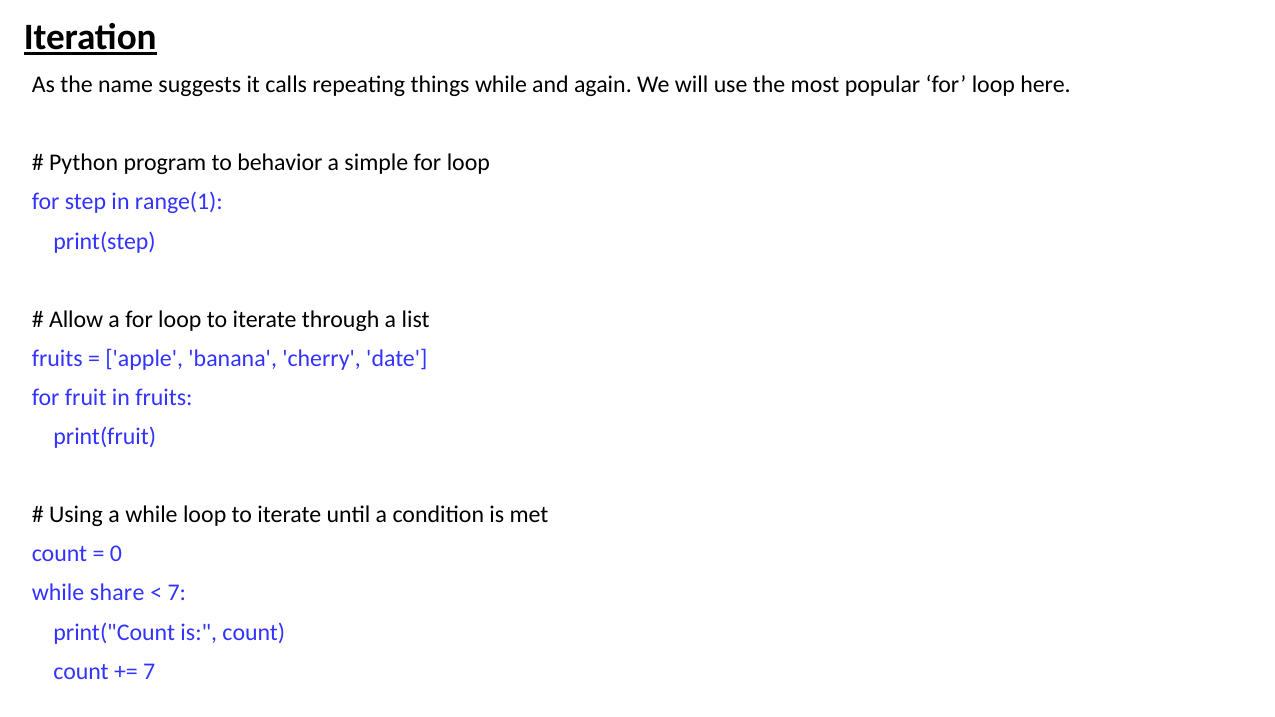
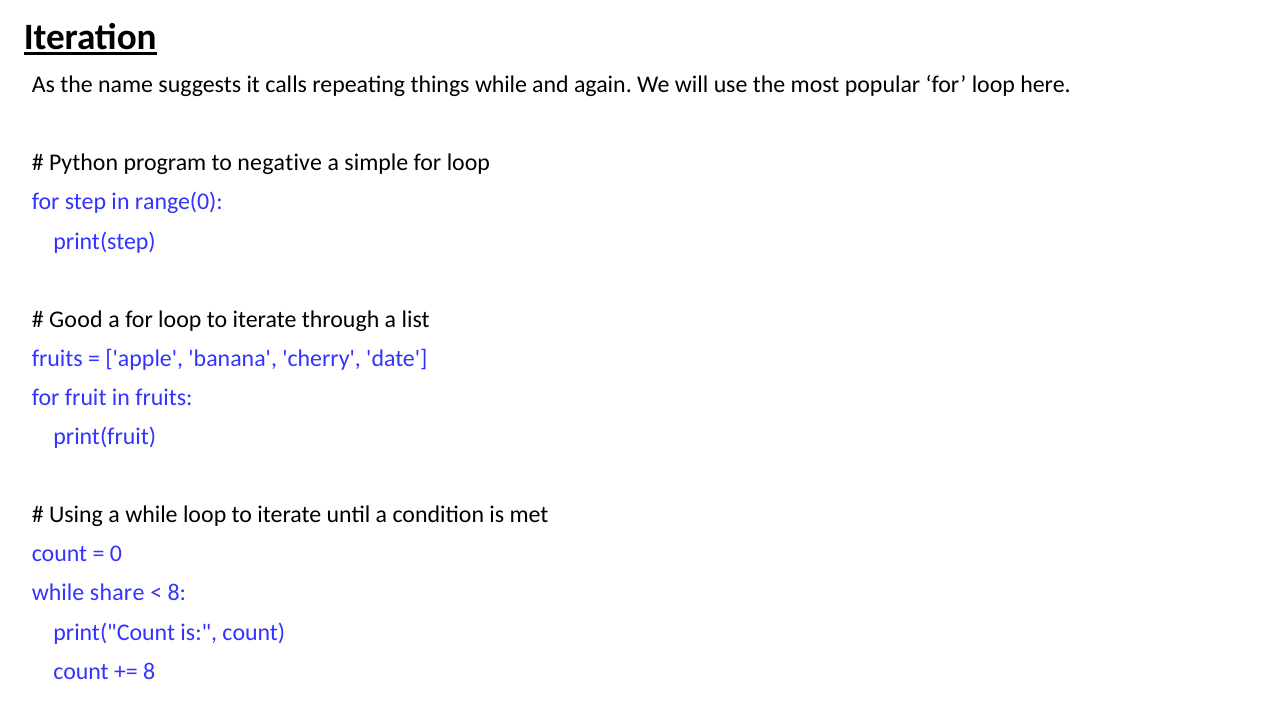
behavior: behavior -> negative
range(1: range(1 -> range(0
Allow: Allow -> Good
7 at (177, 593): 7 -> 8
7 at (149, 671): 7 -> 8
